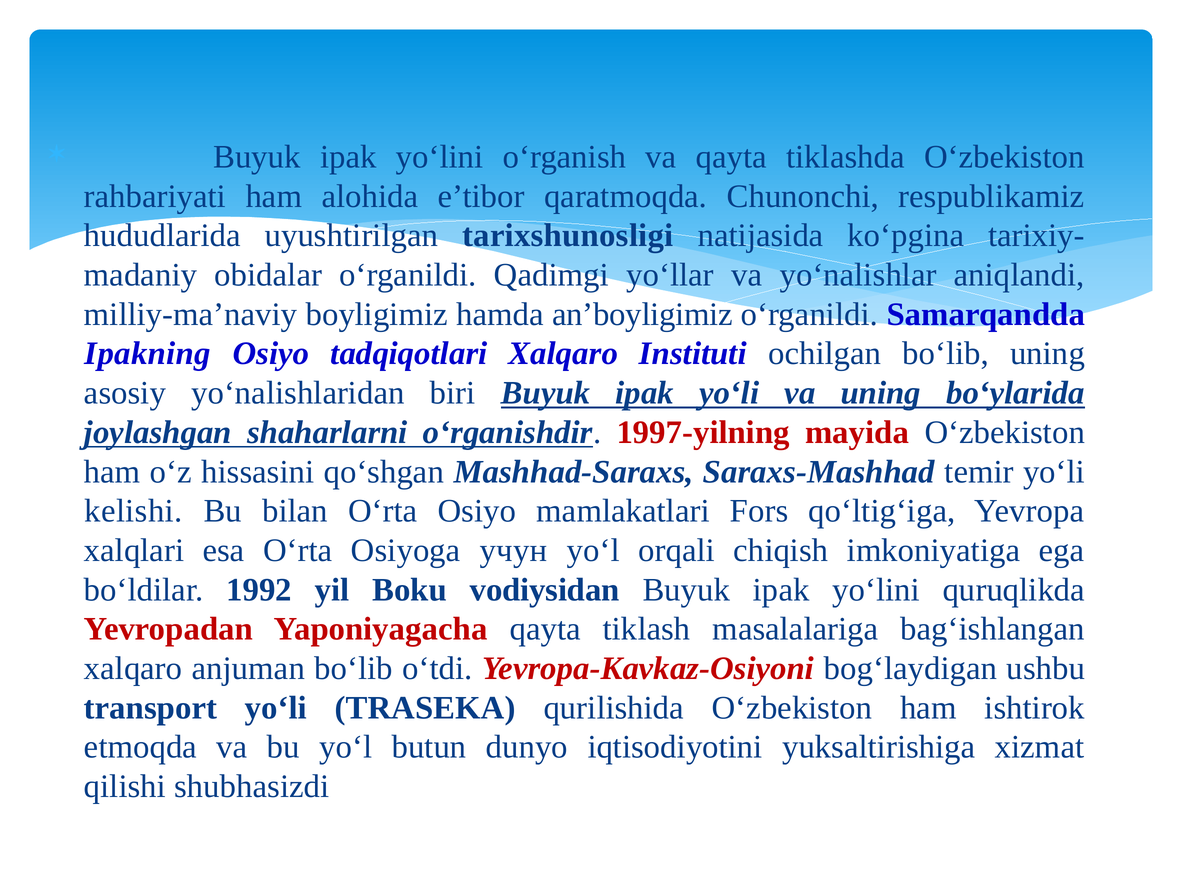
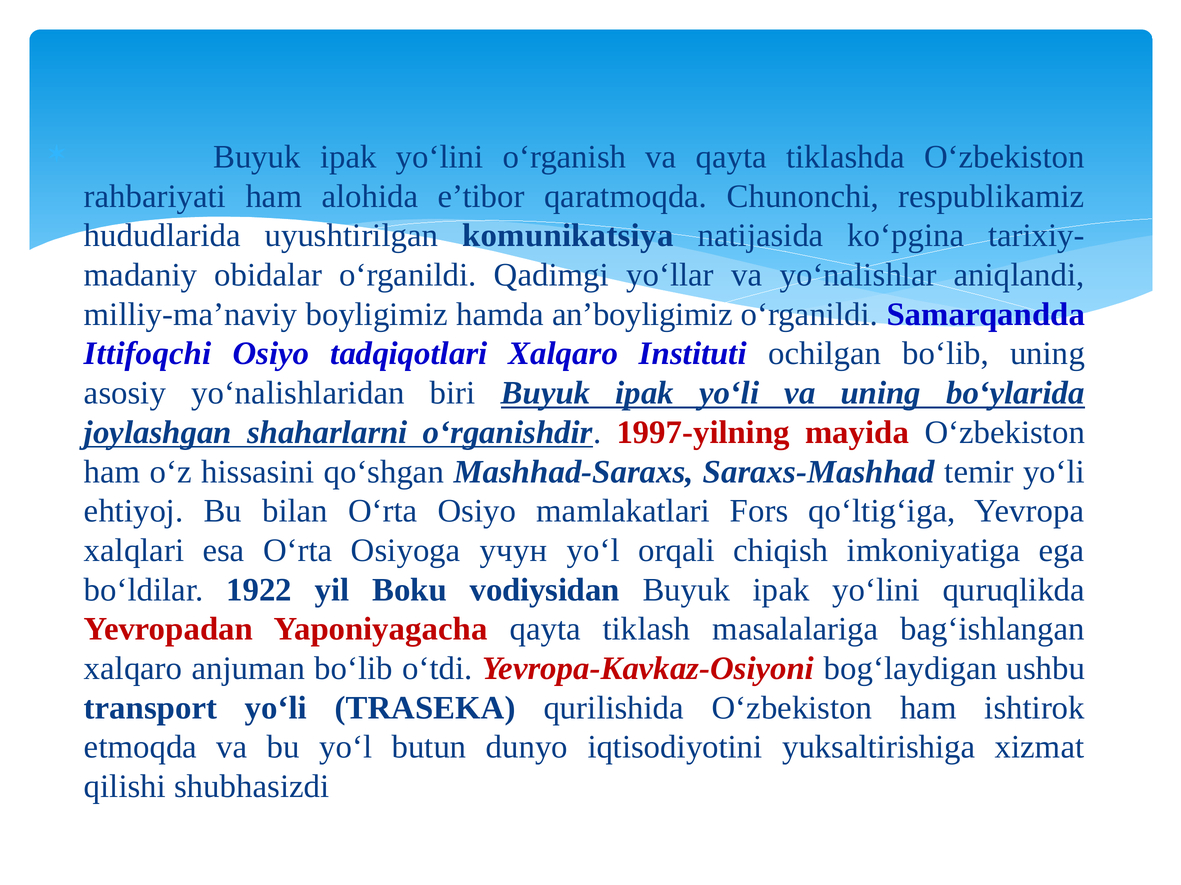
tarixshunosligi: tarixshunosligi -> komunikatsiya
Ipakning: Ipakning -> Ittifoqchi
kelishi: kelishi -> ehtiyoj
1992: 1992 -> 1922
